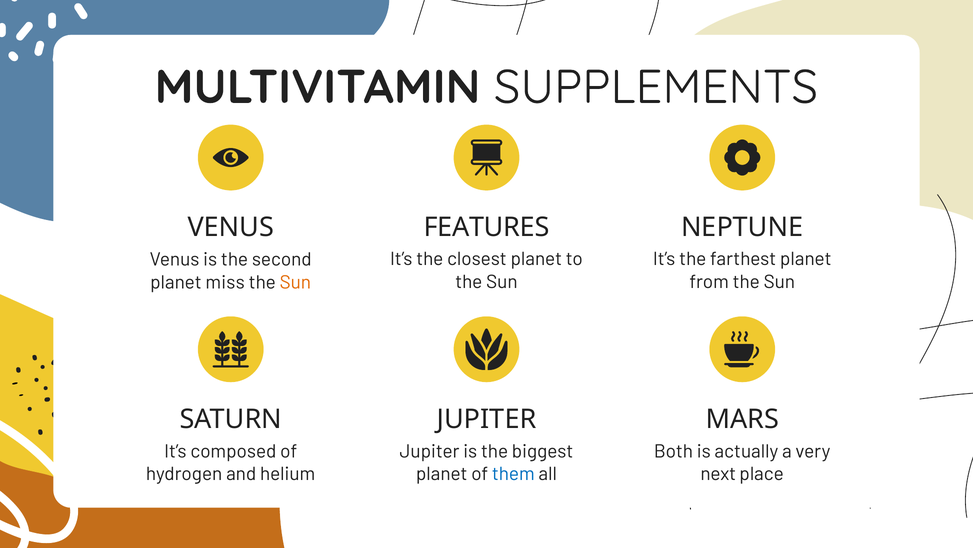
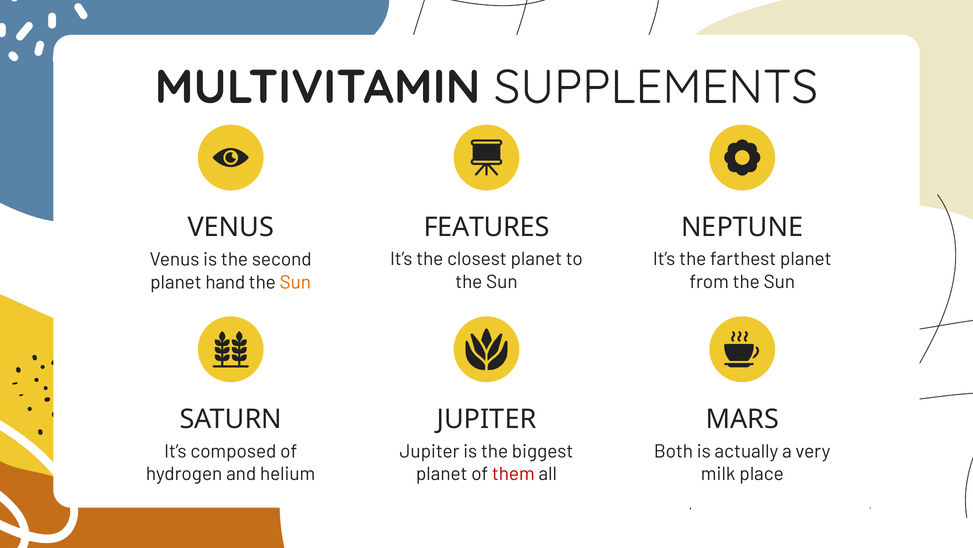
miss: miss -> hand
them colour: blue -> red
next: next -> milk
